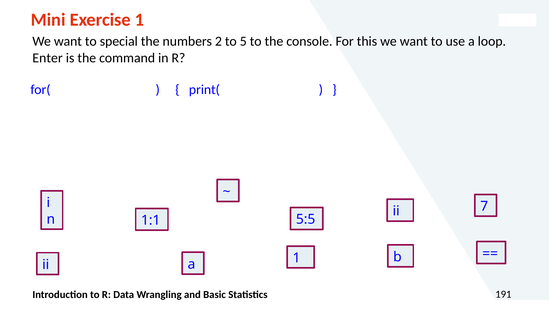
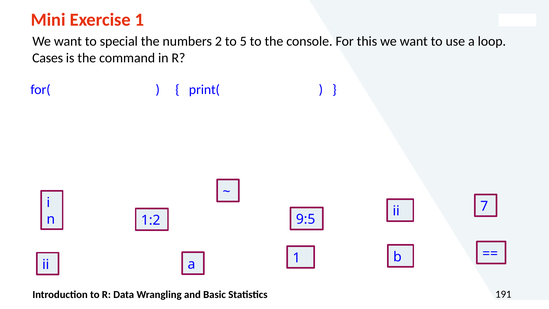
Enter: Enter -> Cases
5:5: 5:5 -> 9:5
1:1: 1:1 -> 1:2
